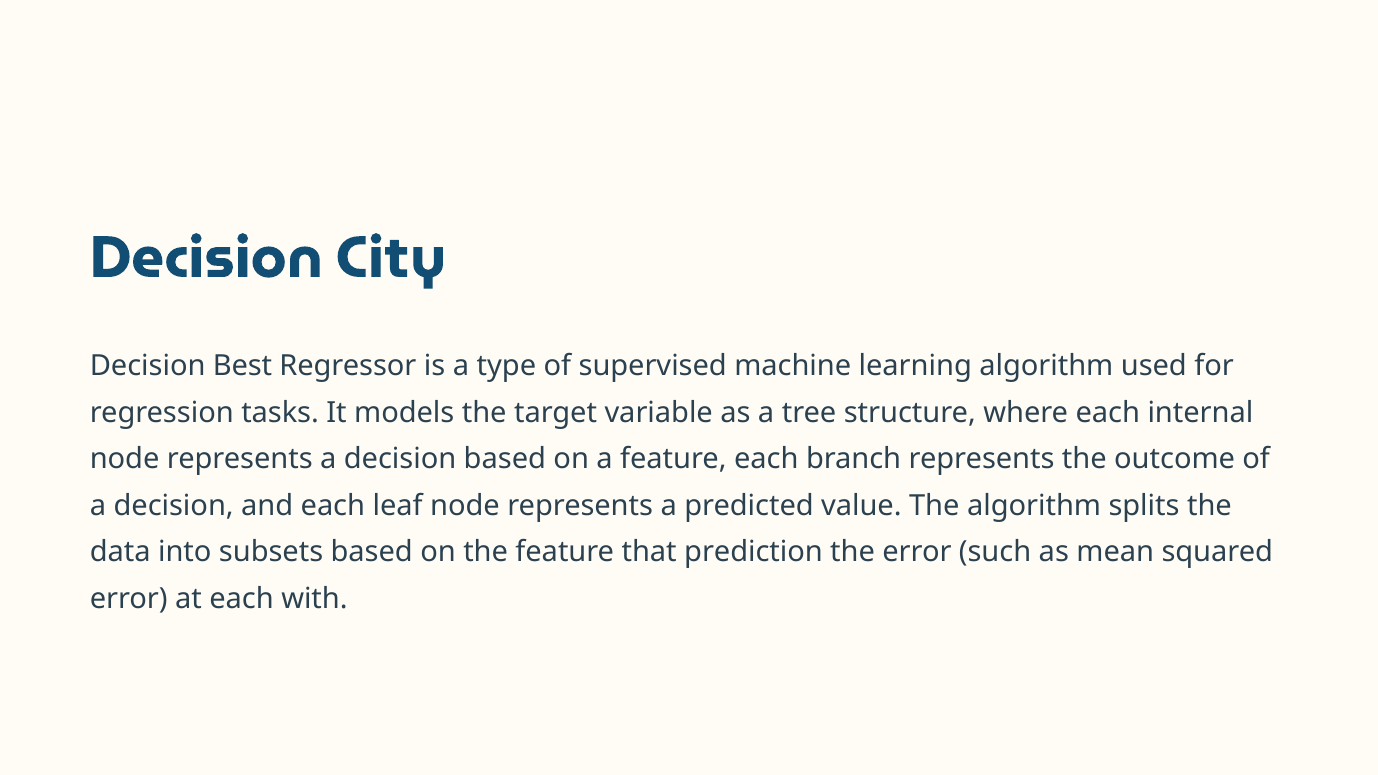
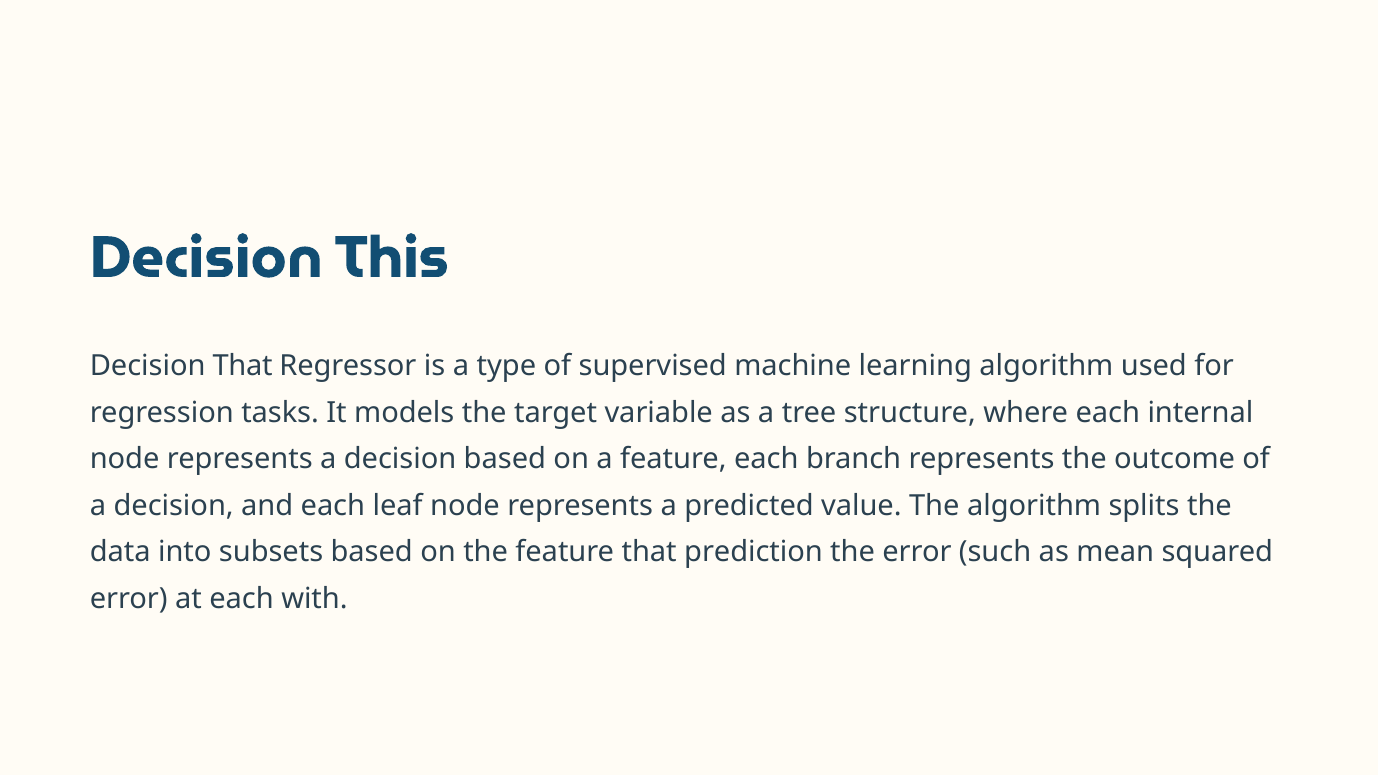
City: City -> This
Decision Best: Best -> That
